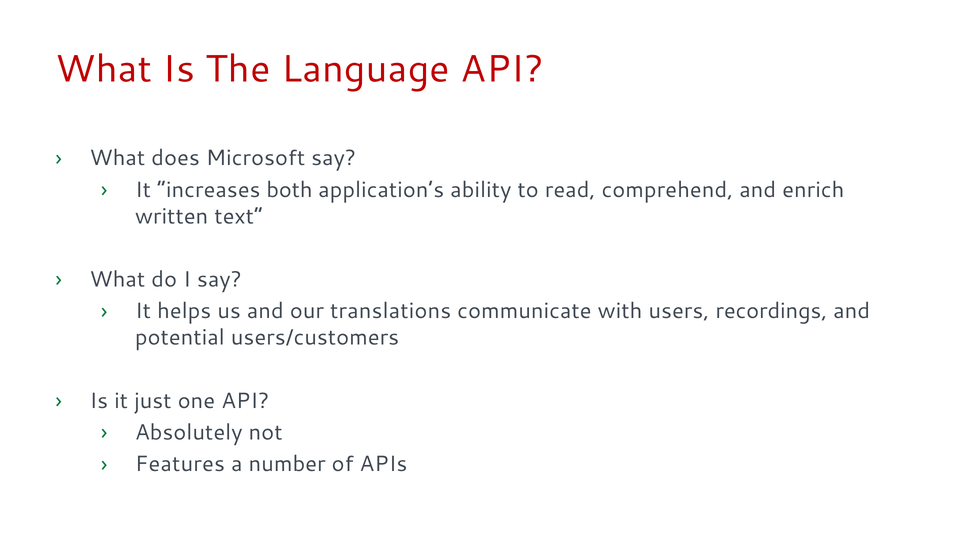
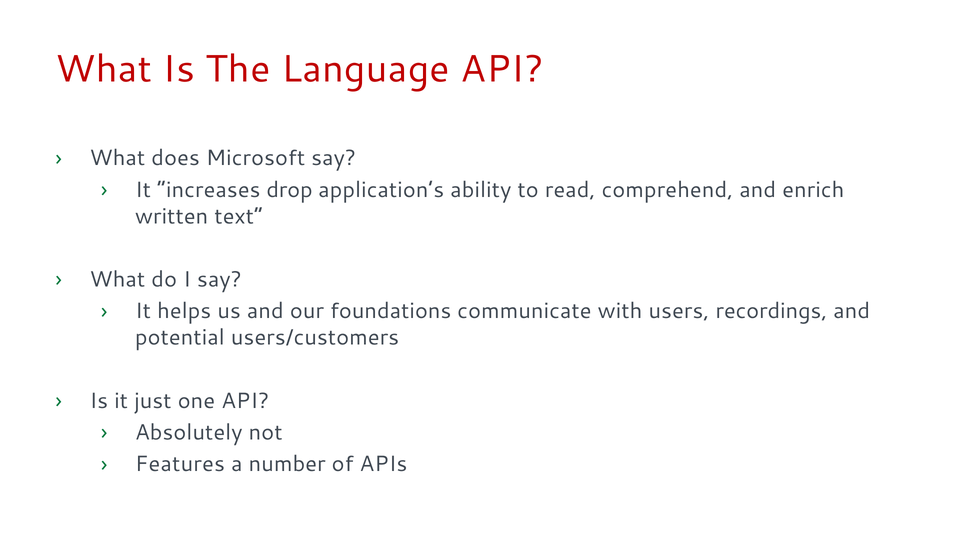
both: both -> drop
translations: translations -> foundations
